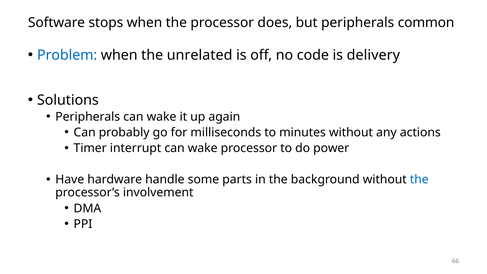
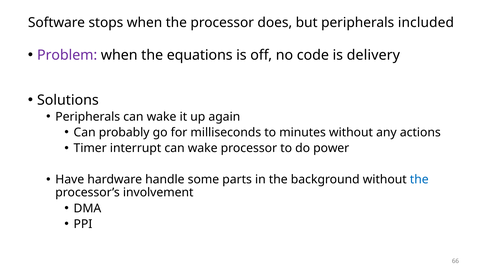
common: common -> included
Problem colour: blue -> purple
unrelated: unrelated -> equations
